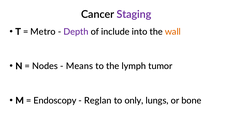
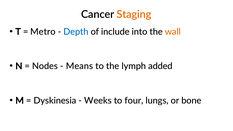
Staging colour: purple -> orange
Depth colour: purple -> blue
tumor: tumor -> added
Endoscopy: Endoscopy -> Dyskinesia
Reglan: Reglan -> Weeks
only: only -> four
